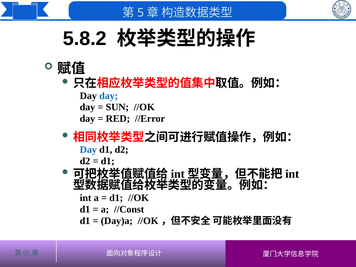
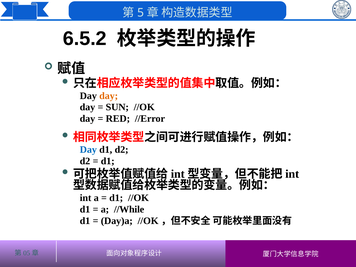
5.8.2: 5.8.2 -> 6.5.2
day at (109, 96) colour: blue -> orange
//Const: //Const -> //While
